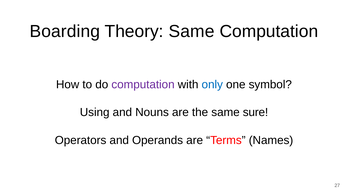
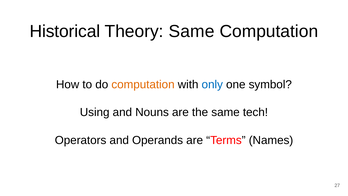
Boarding: Boarding -> Historical
computation at (143, 84) colour: purple -> orange
sure: sure -> tech
